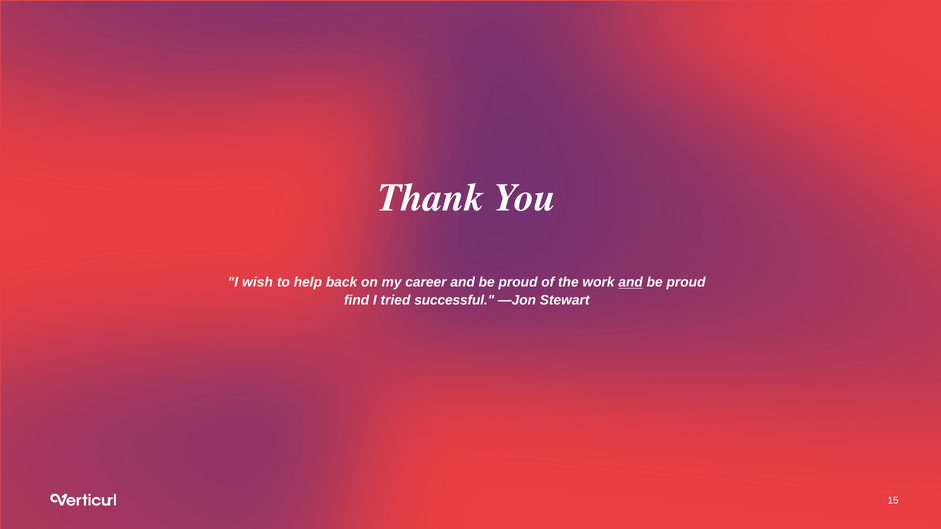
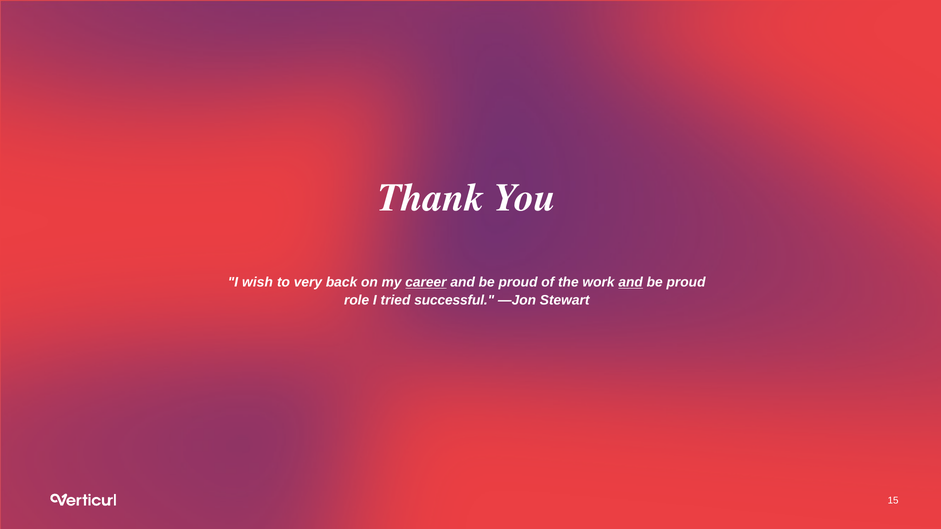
help: help -> very
career underline: none -> present
find: find -> role
